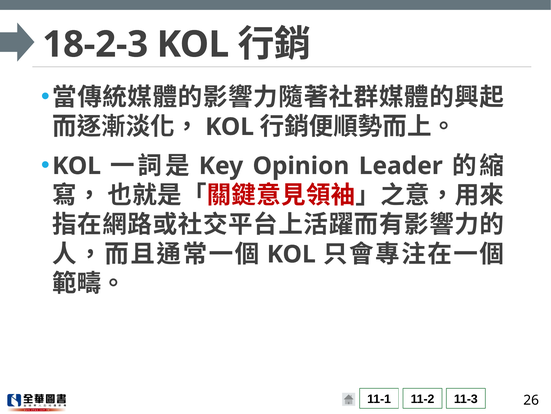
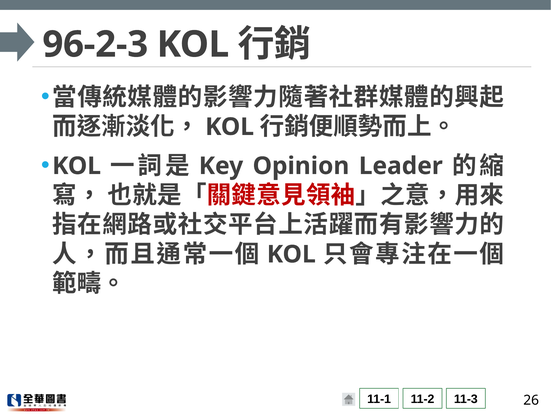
18-2-3: 18-2-3 -> 96-2-3
